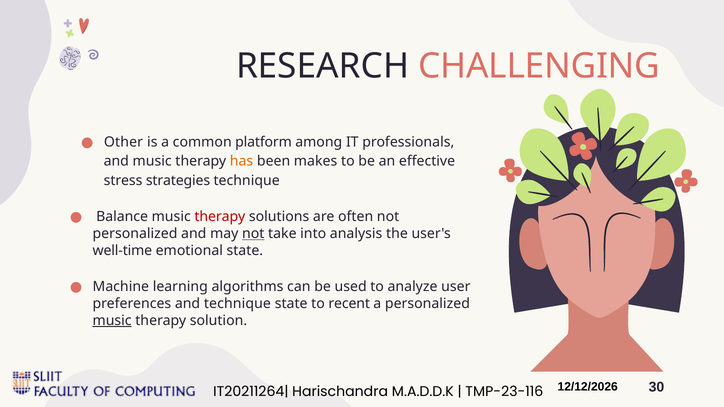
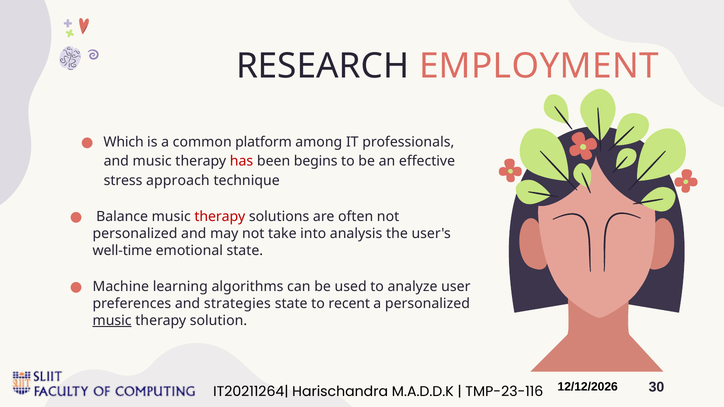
CHALLENGING: CHALLENGING -> EMPLOYMENT
Other: Other -> Which
has colour: orange -> red
makes: makes -> begins
strategies: strategies -> approach
not at (253, 234) underline: present -> none
and technique: technique -> strategies
